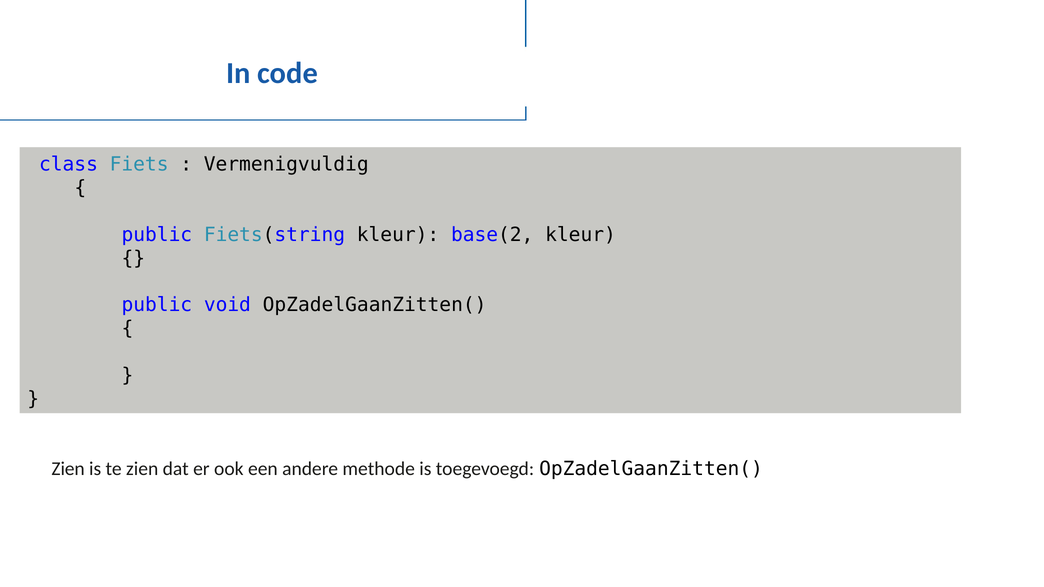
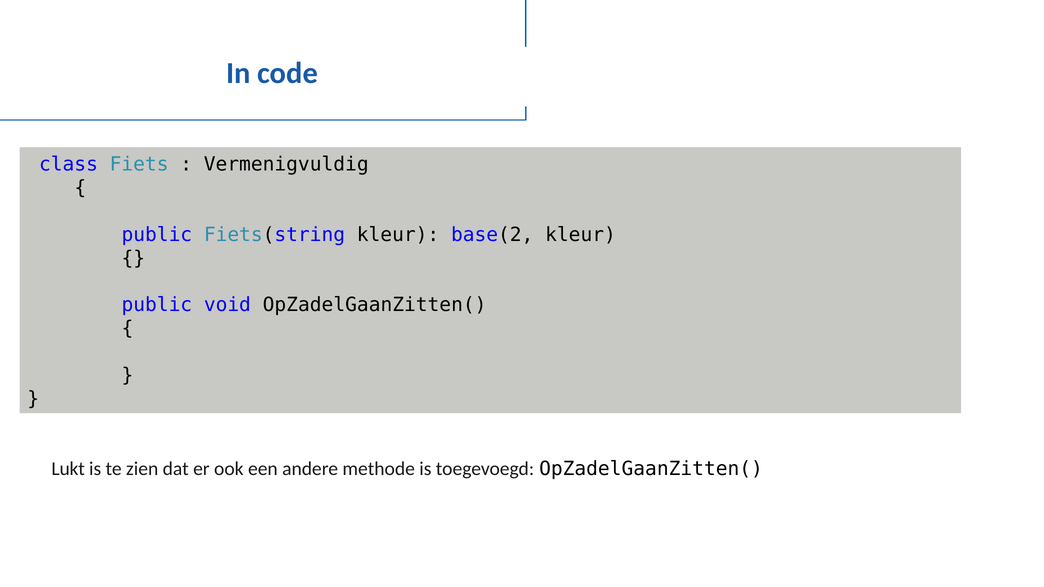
Zien at (68, 469): Zien -> Lukt
